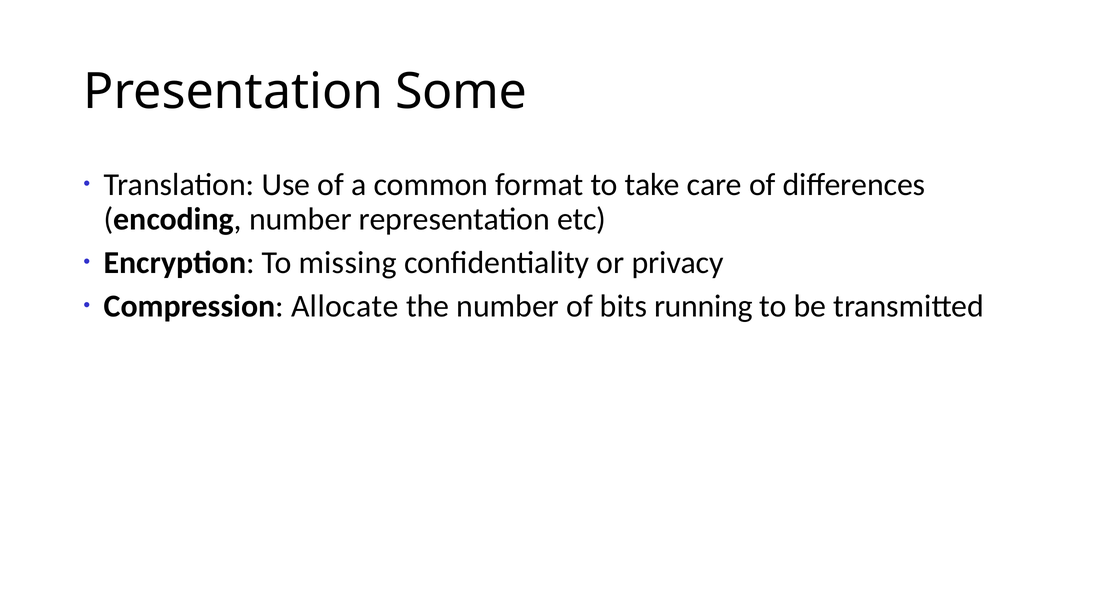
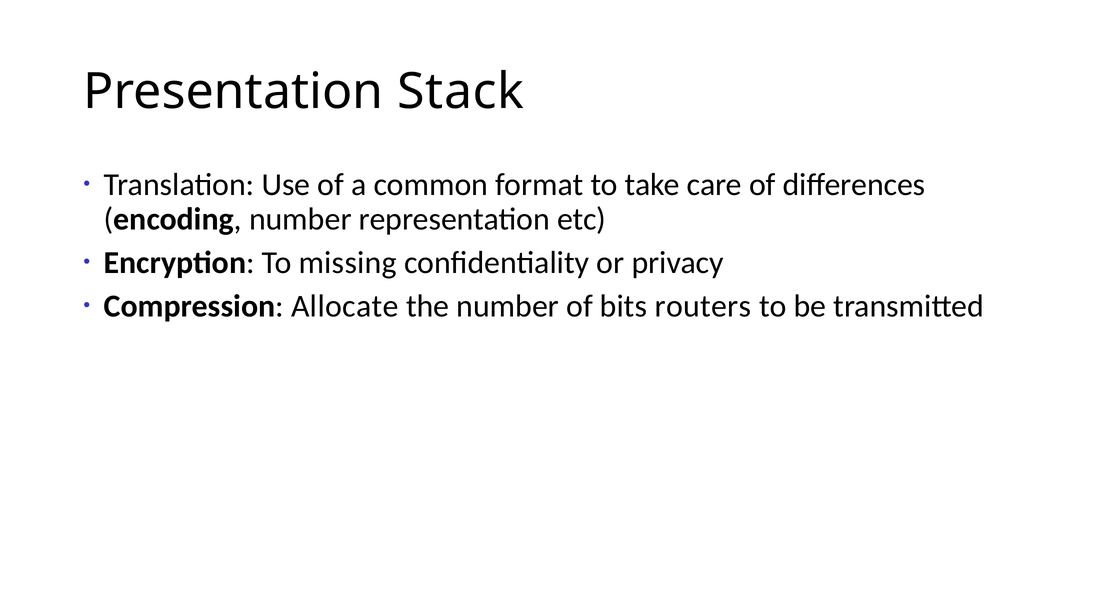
Some: Some -> Stack
running: running -> routers
